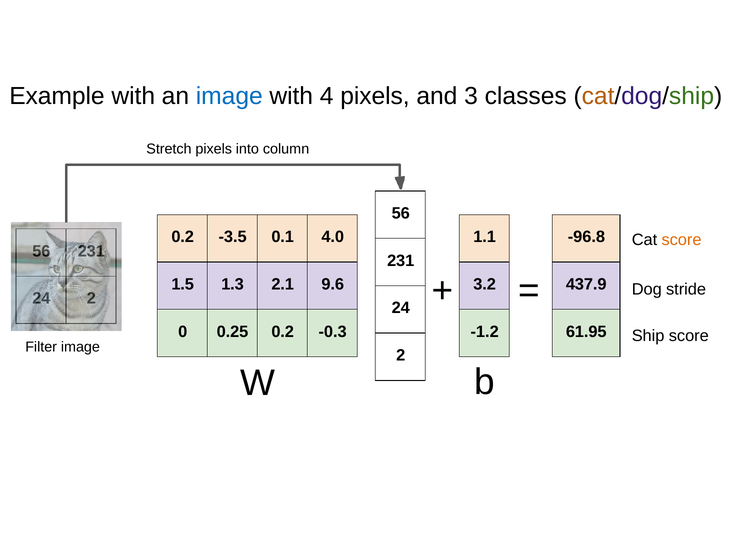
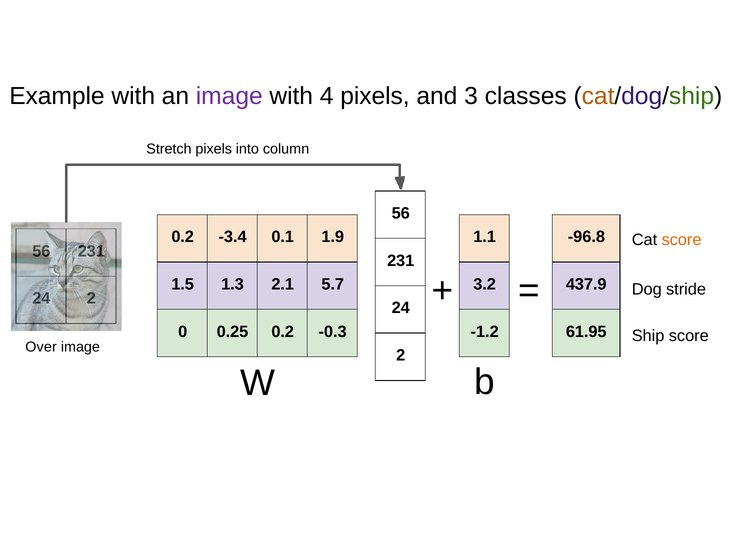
image at (229, 96) colour: blue -> purple
-3.5: -3.5 -> -3.4
4.0: 4.0 -> 1.9
9.6: 9.6 -> 5.7
Filter: Filter -> Over
